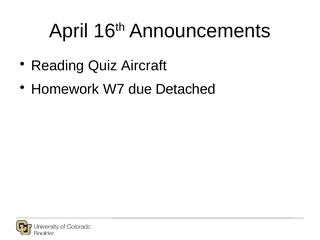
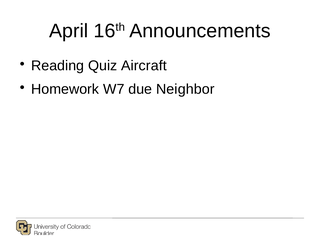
Detached: Detached -> Neighbor
